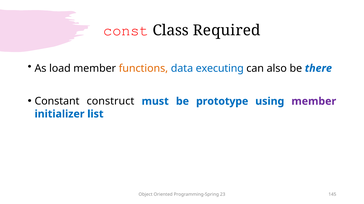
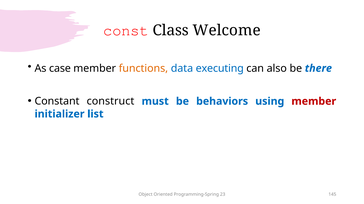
Required: Required -> Welcome
load: load -> case
prototype: prototype -> behaviors
member at (314, 102) colour: purple -> red
